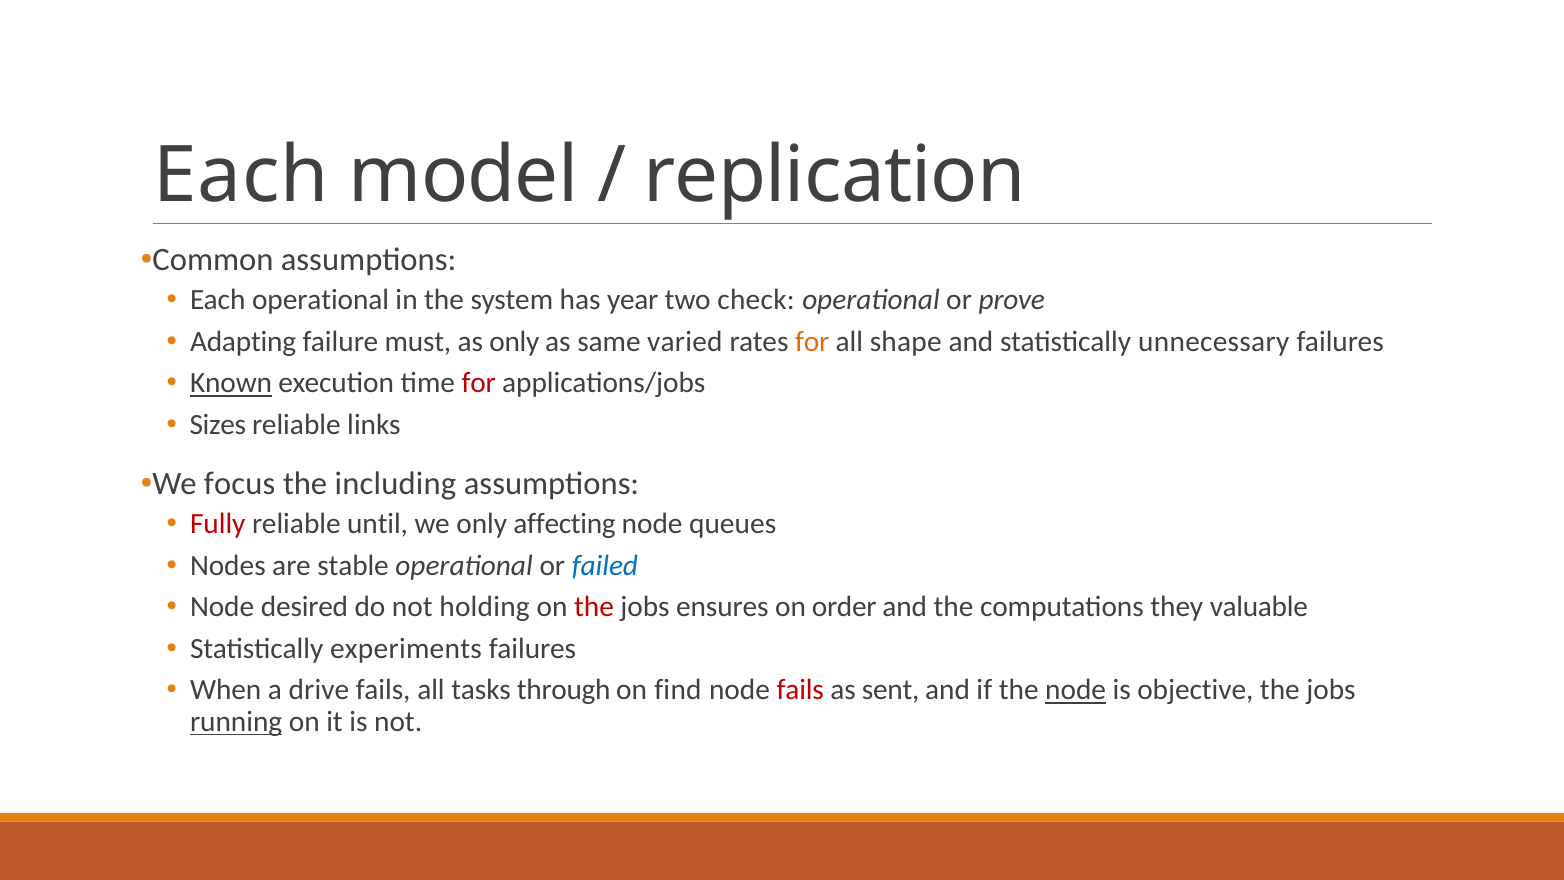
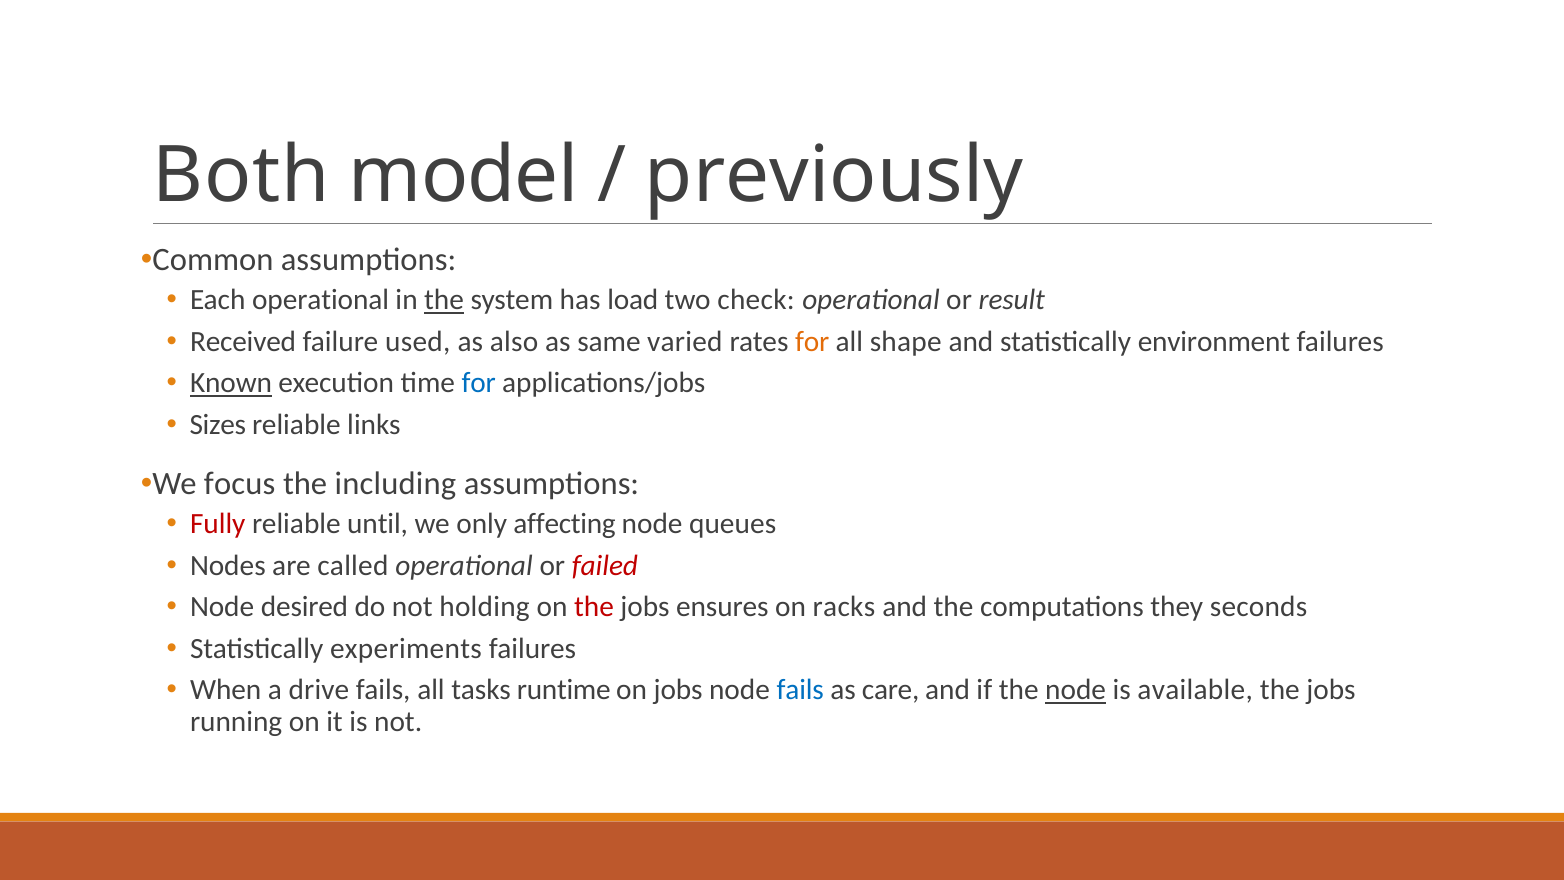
Each at (241, 175): Each -> Both
replication: replication -> previously
the at (444, 300) underline: none -> present
year: year -> load
prove: prove -> result
Adapting: Adapting -> Received
must: must -> used
as only: only -> also
unnecessary: unnecessary -> environment
for at (479, 383) colour: red -> blue
stable: stable -> called
failed colour: blue -> red
order: order -> racks
valuable: valuable -> seconds
through: through -> runtime
on find: find -> jobs
fails at (800, 690) colour: red -> blue
sent: sent -> care
objective: objective -> available
running underline: present -> none
